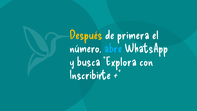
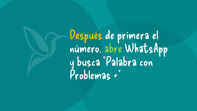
abre colour: light blue -> light green
Explora: Explora -> Palabra
Inscribirte: Inscribirte -> Problemas
